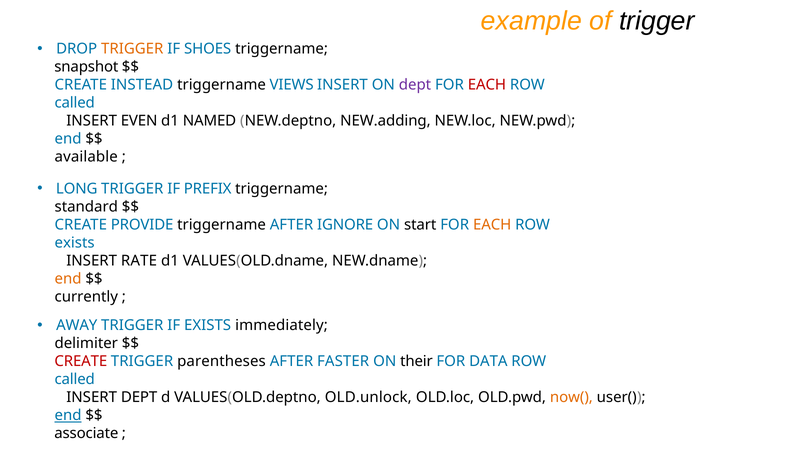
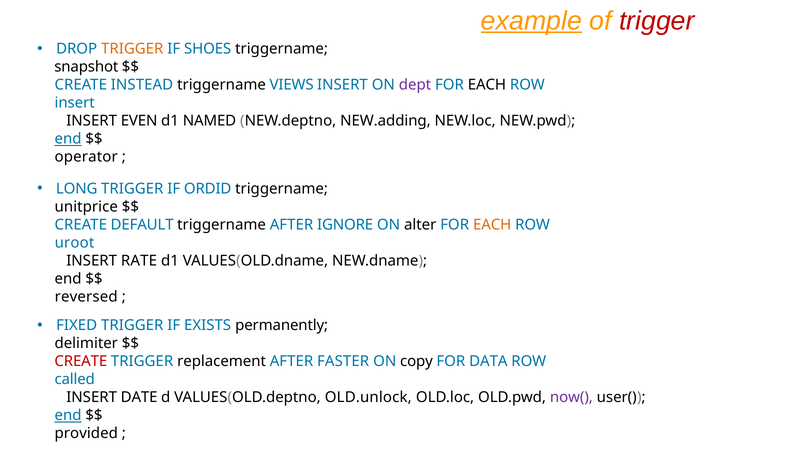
example underline: none -> present
trigger at (657, 21) colour: black -> red
EACH at (487, 85) colour: red -> black
called at (75, 103): called -> insert
end at (68, 139) underline: none -> present
available: available -> operator
PREFIX: PREFIX -> ORDID
standard: standard -> unitprice
PROVIDE: PROVIDE -> DEFAULT
start: start -> alter
exists at (75, 243): exists -> uroot
end at (68, 279) colour: orange -> black
currently: currently -> reversed
AWAY: AWAY -> FIXED
immediately: immediately -> permanently
parentheses: parentheses -> replacement
their: their -> copy
INSERT DEPT: DEPT -> DATE
now( colour: orange -> purple
associate: associate -> provided
